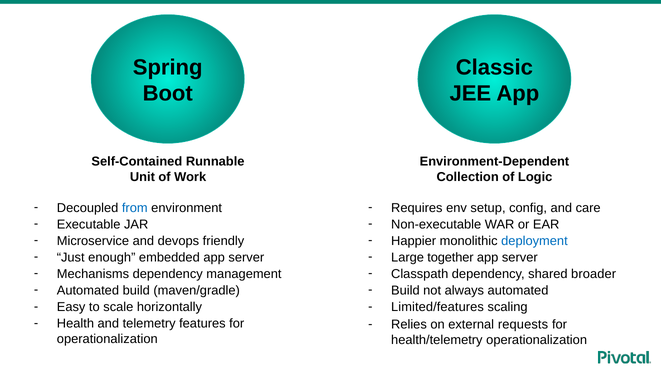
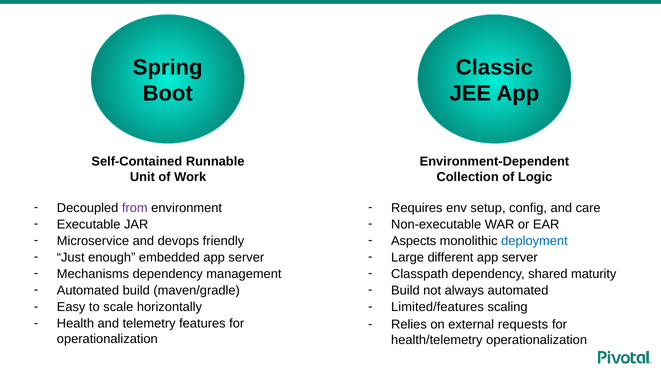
from colour: blue -> purple
Happier: Happier -> Aspects
together: together -> different
broader: broader -> maturity
